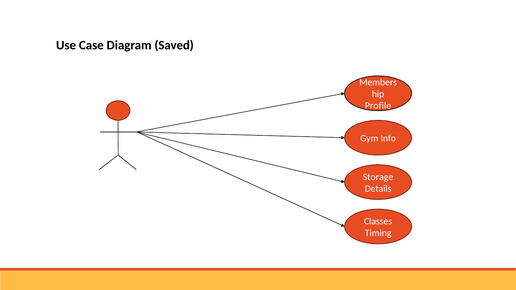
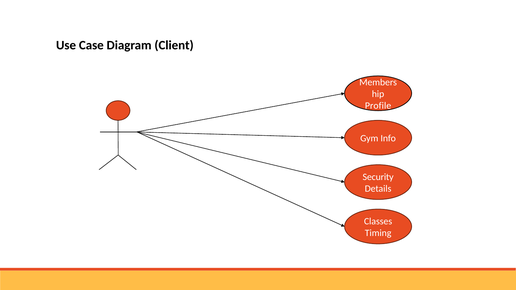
Saved: Saved -> Client
Storage: Storage -> Security
